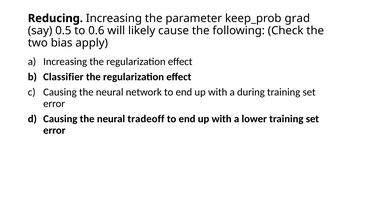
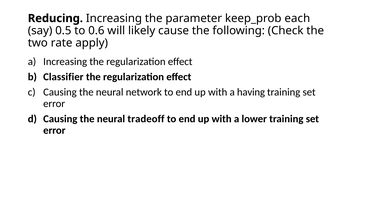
grad: grad -> each
bias: bias -> rate
during: during -> having
